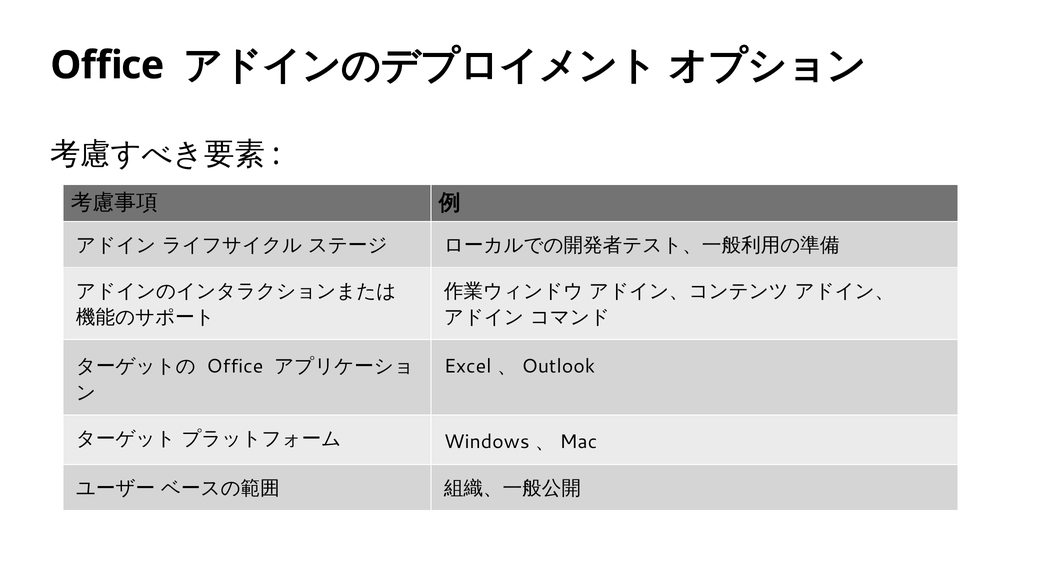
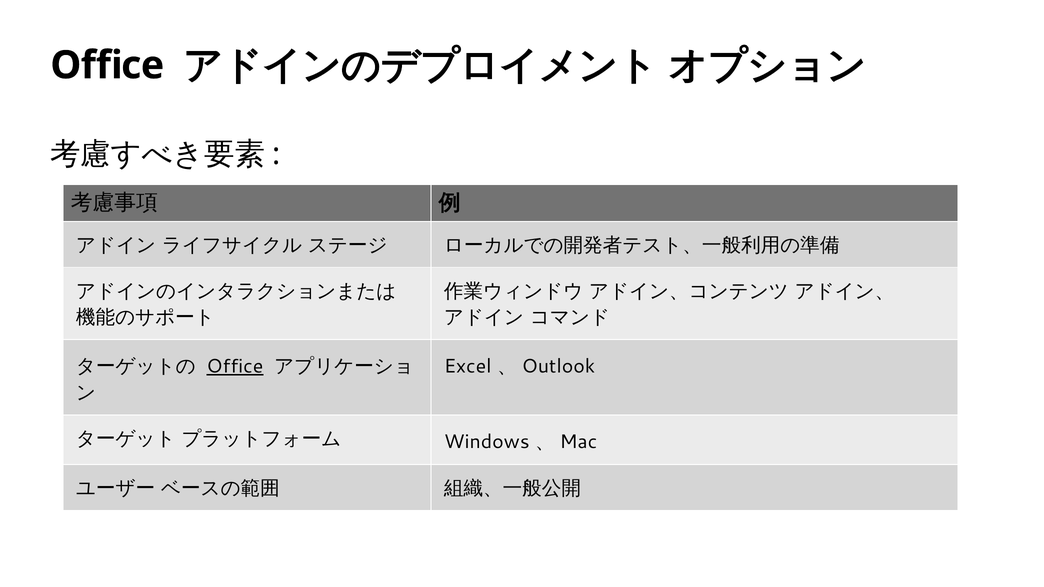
Office at (235, 366) underline: none -> present
